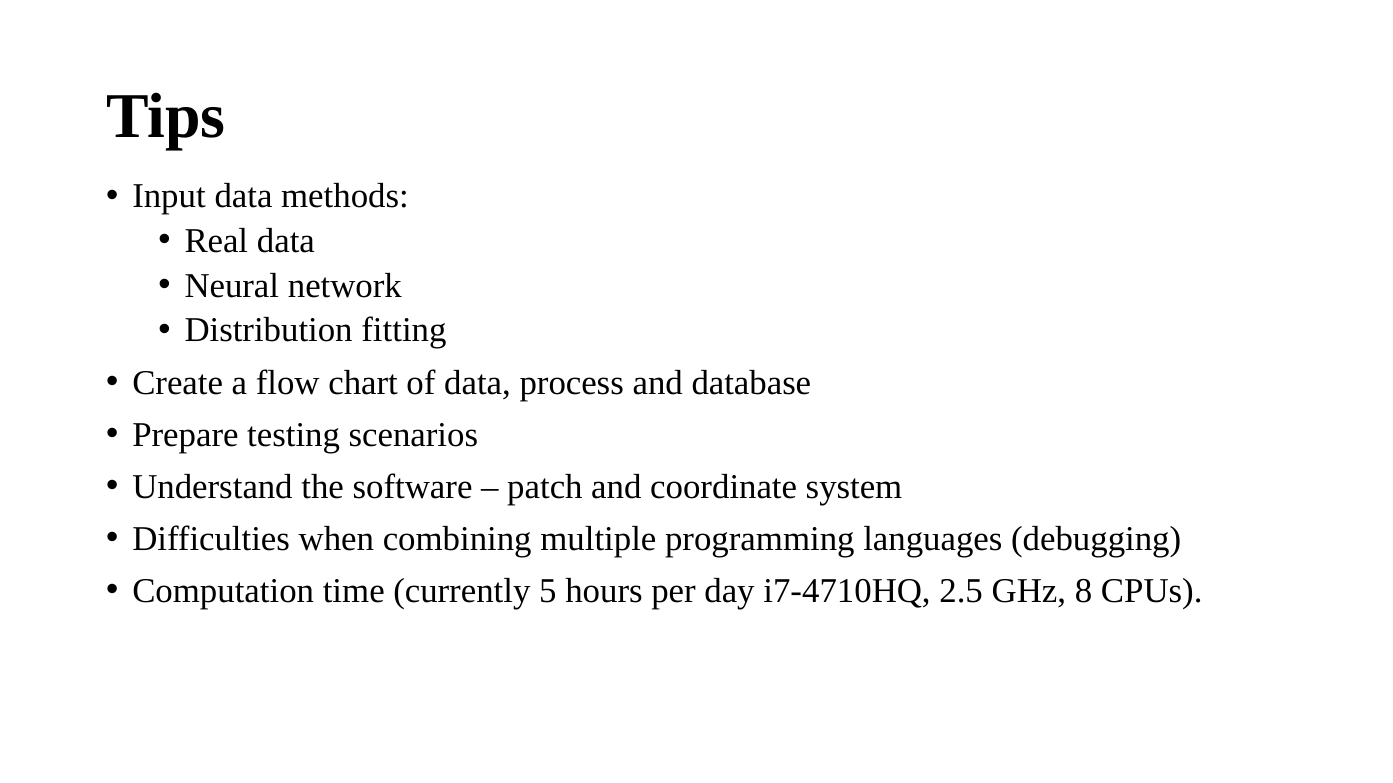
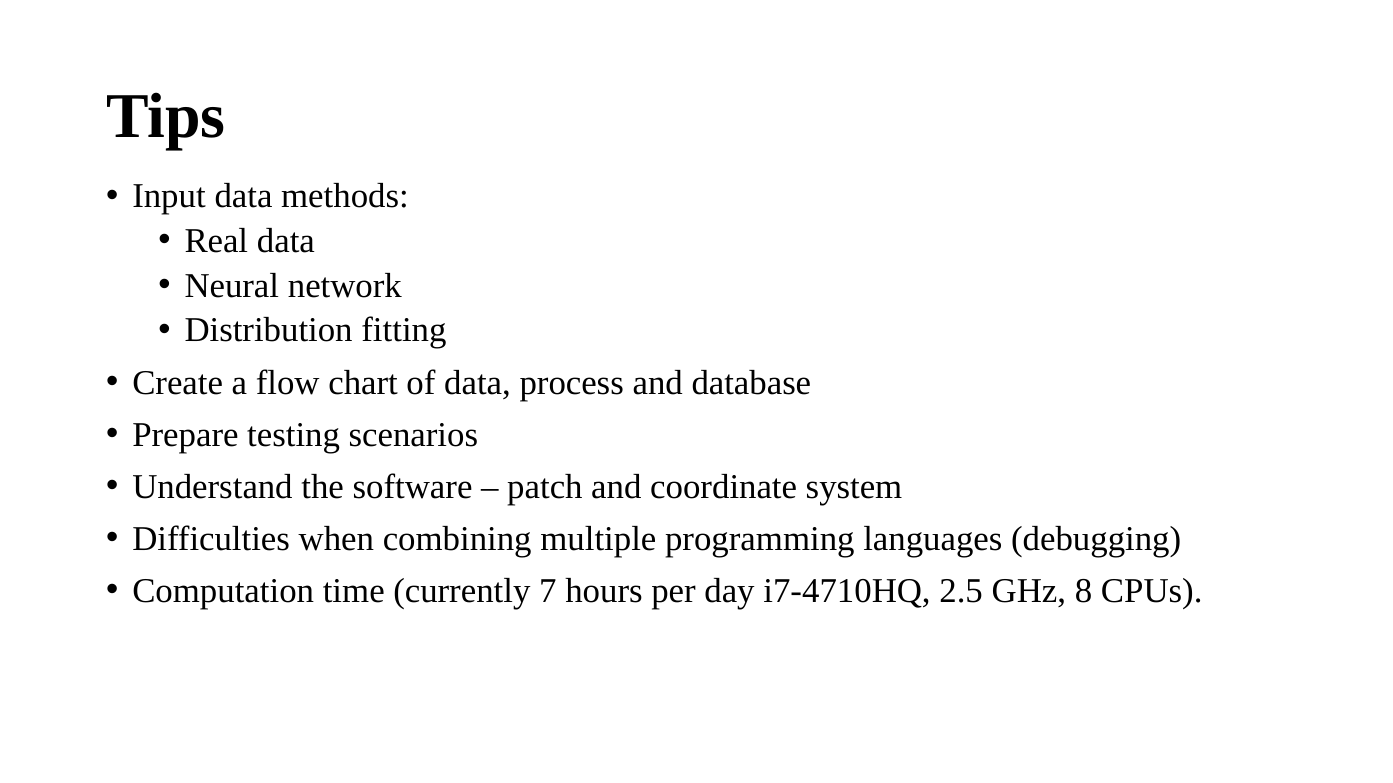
5: 5 -> 7
